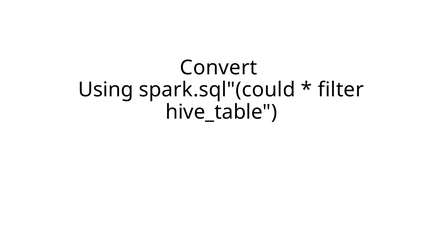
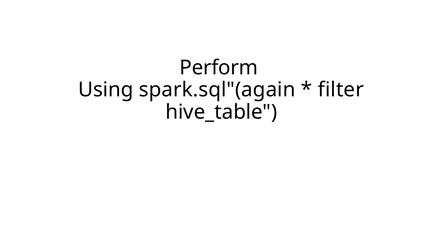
Convert: Convert -> Perform
spark.sql"(could: spark.sql"(could -> spark.sql"(again
